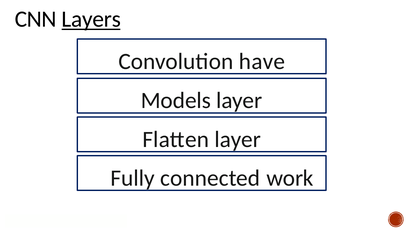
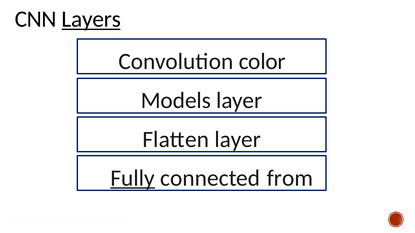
have: have -> color
Fully underline: none -> present
work: work -> from
